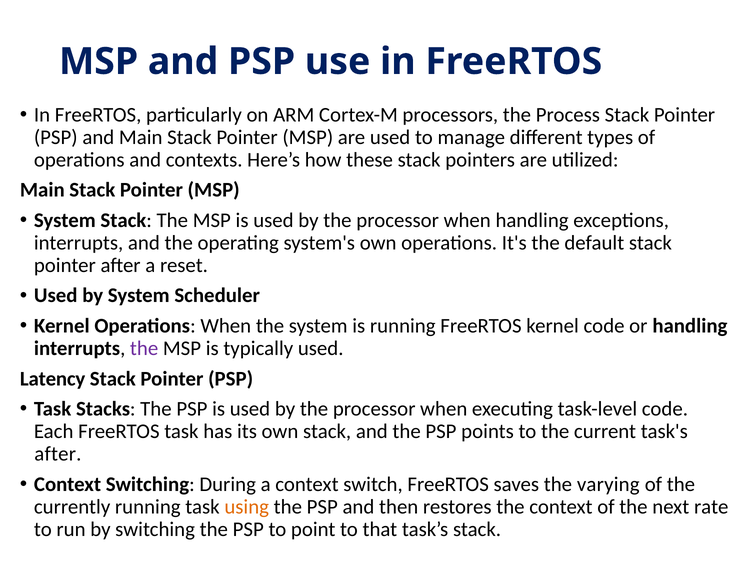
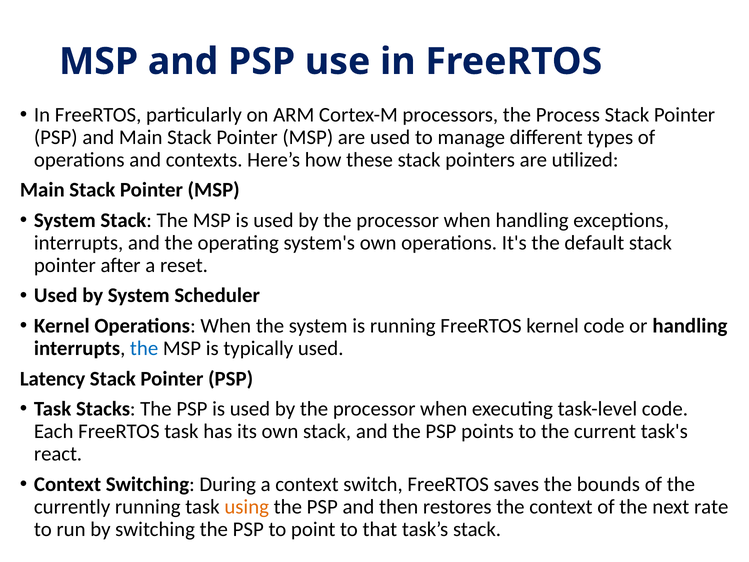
the at (144, 348) colour: purple -> blue
after at (58, 454): after -> react
varying: varying -> bounds
